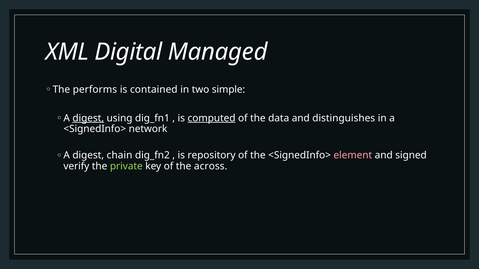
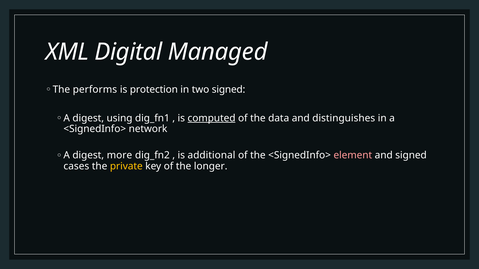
contained: contained -> protection
two simple: simple -> signed
digest at (88, 118) underline: present -> none
chain: chain -> more
repository: repository -> additional
verify: verify -> cases
private colour: light green -> yellow
across: across -> longer
